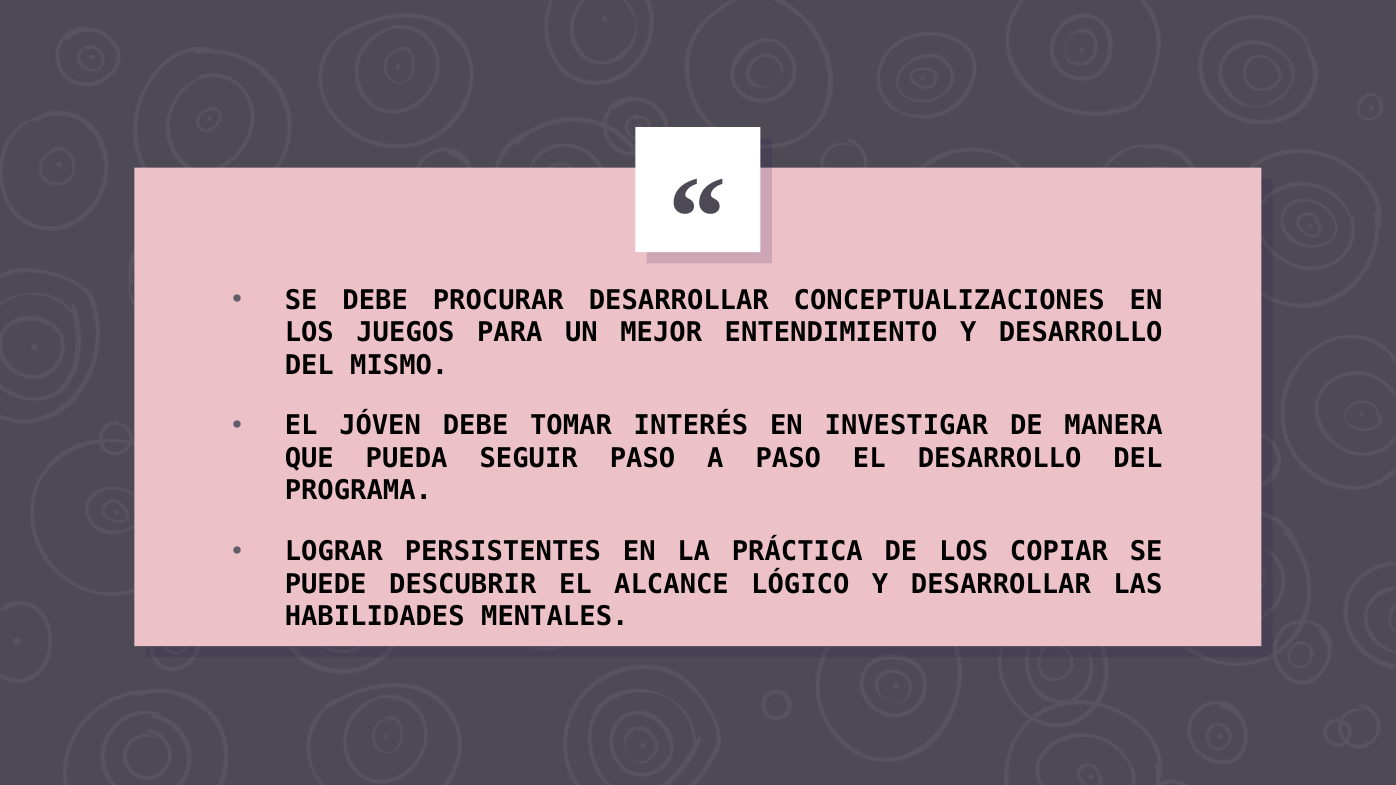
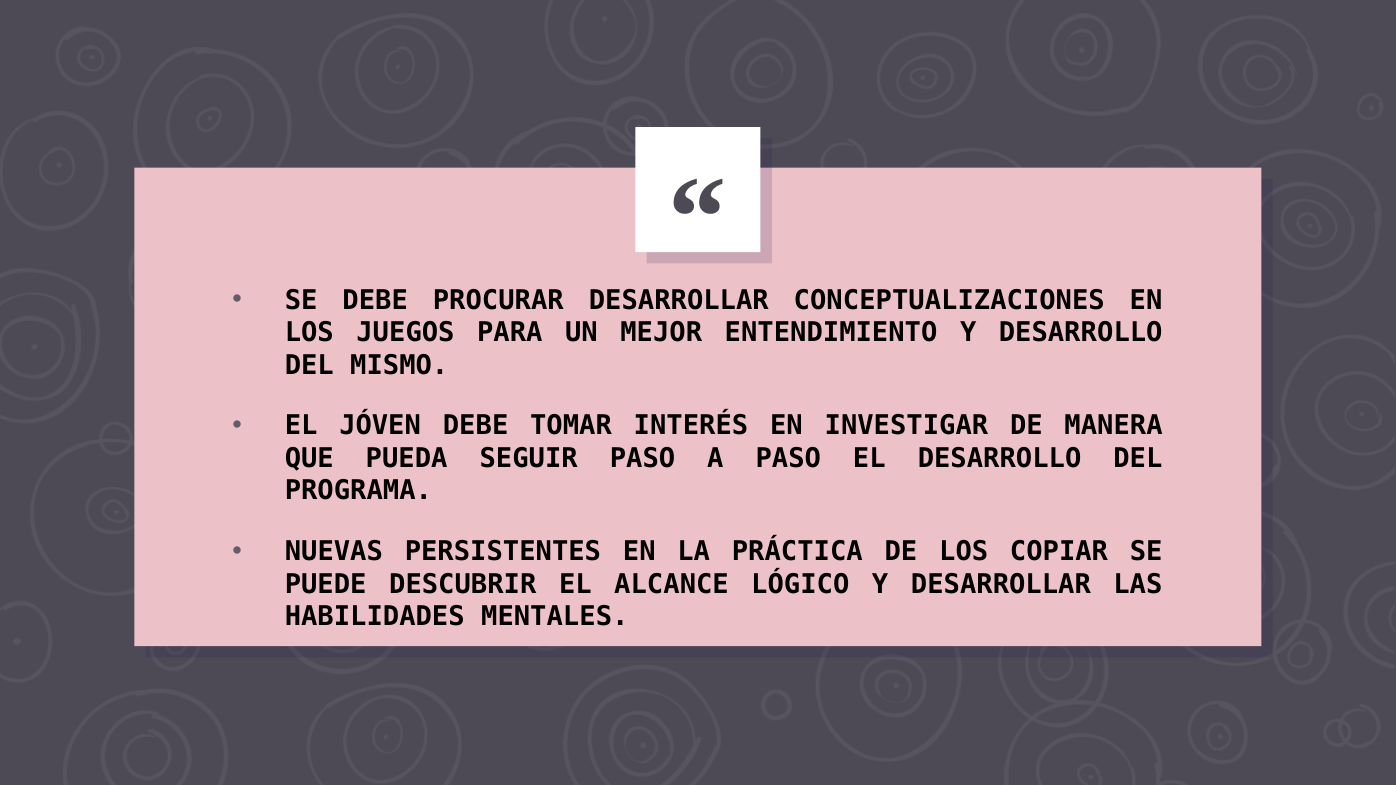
LOGRAR: LOGRAR -> NUEVAS
